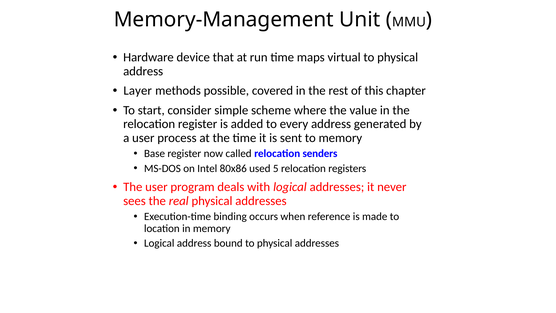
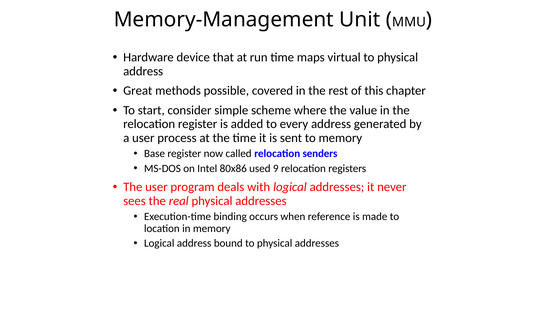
Layer: Layer -> Great
5: 5 -> 9
